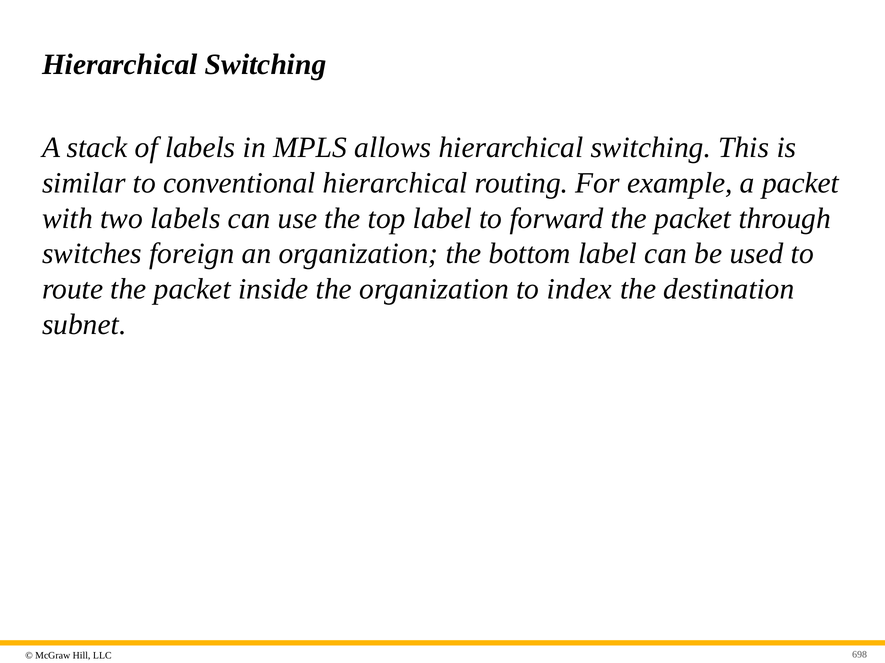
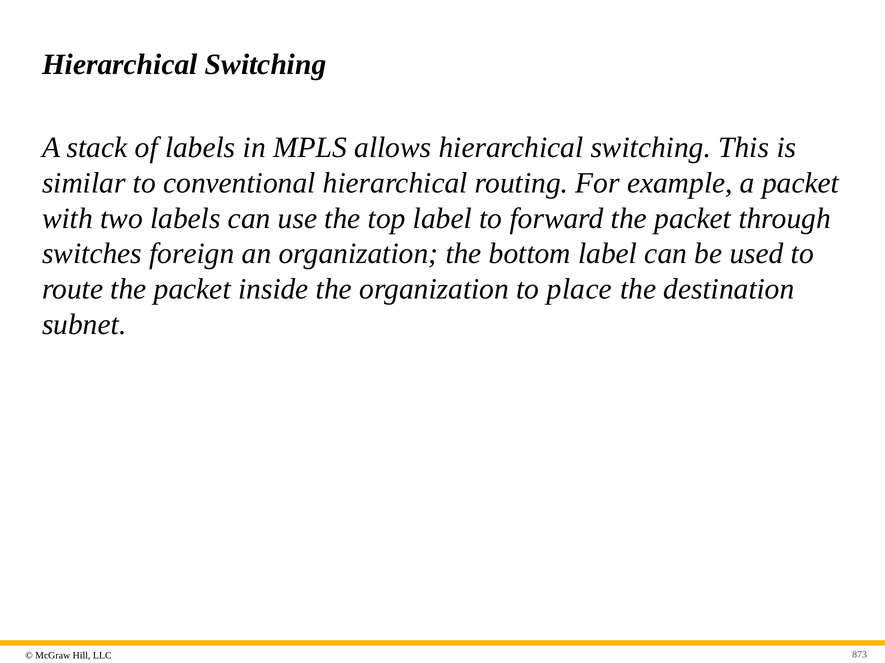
index: index -> place
698: 698 -> 873
